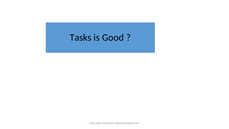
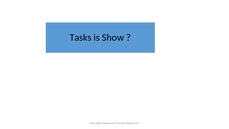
Good: Good -> Show
